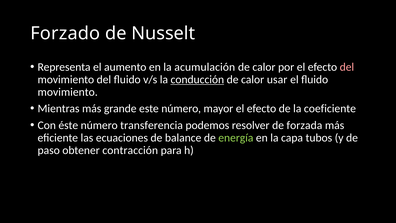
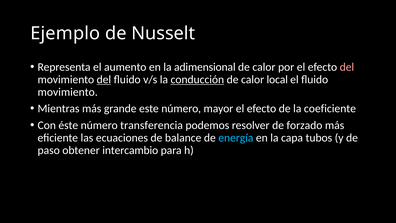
Forzado: Forzado -> Ejemplo
acumulación: acumulación -> adimensional
del at (104, 79) underline: none -> present
usar: usar -> local
forzada: forzada -> forzado
energía colour: light green -> light blue
contracción: contracción -> intercambio
